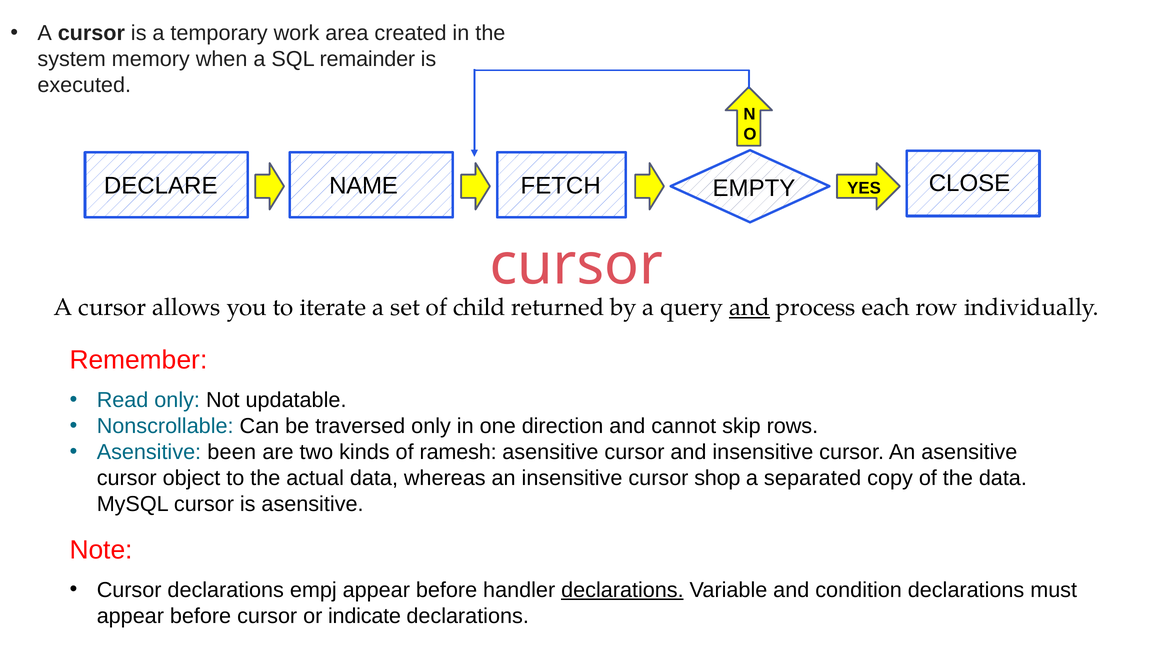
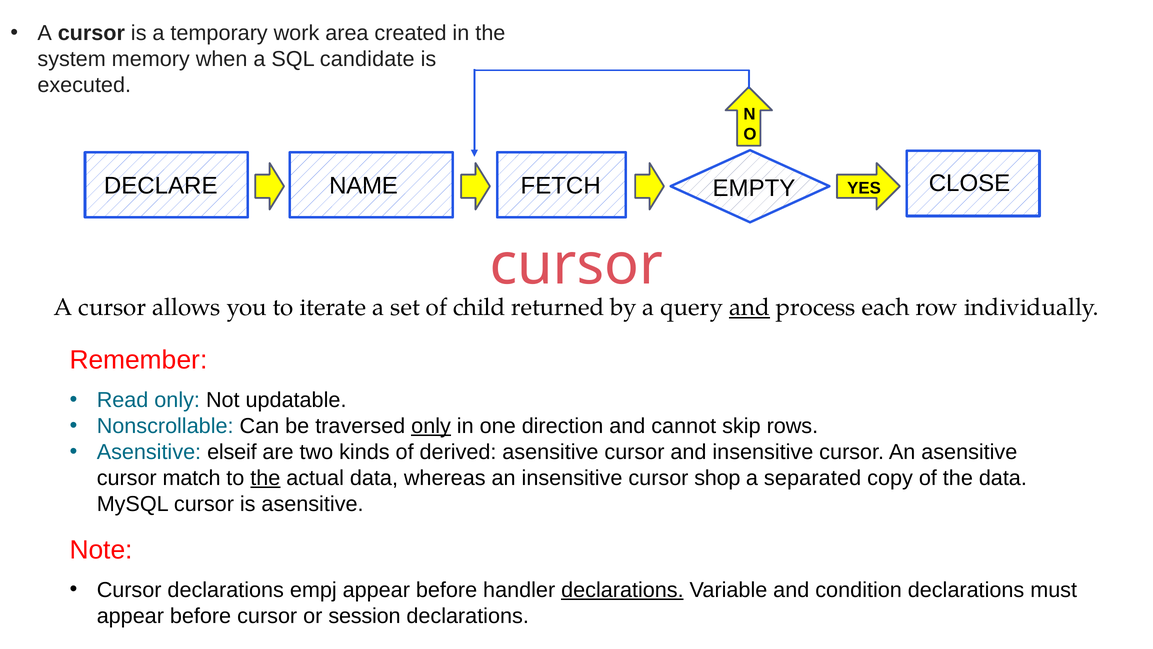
remainder: remainder -> candidate
only at (431, 426) underline: none -> present
been: been -> elseif
ramesh: ramesh -> derived
object: object -> match
the at (265, 478) underline: none -> present
indicate: indicate -> session
